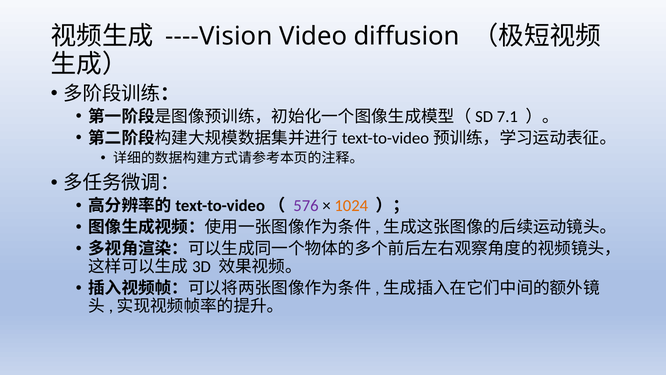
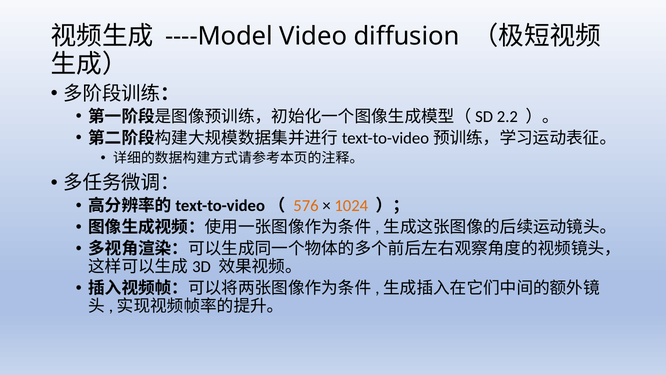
----Vision: ----Vision -> ----Model
7.1: 7.1 -> 2.2
576 colour: purple -> orange
